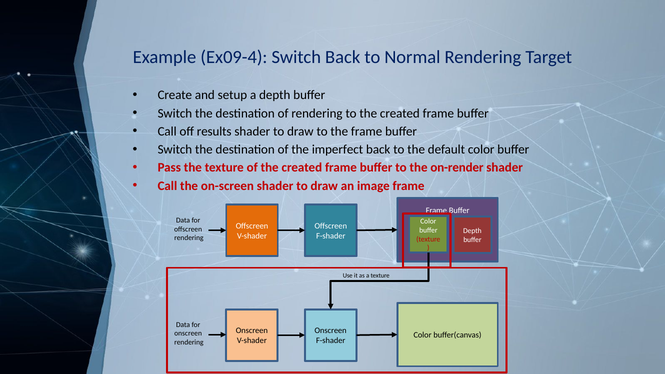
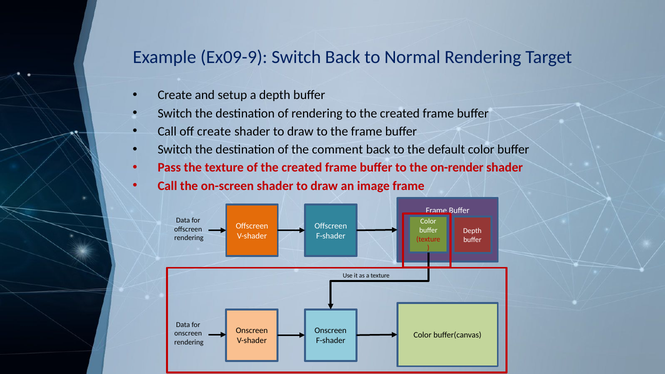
Ex09-4: Ex09-4 -> Ex09-9
off results: results -> create
imperfect: imperfect -> comment
